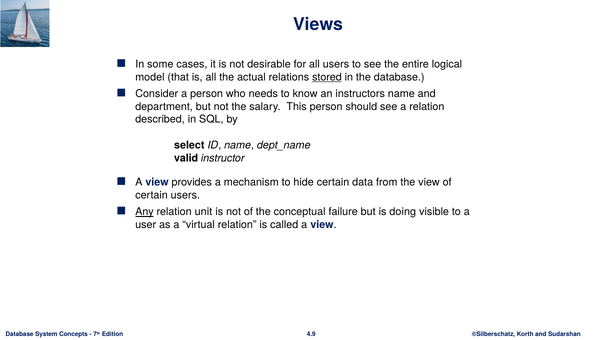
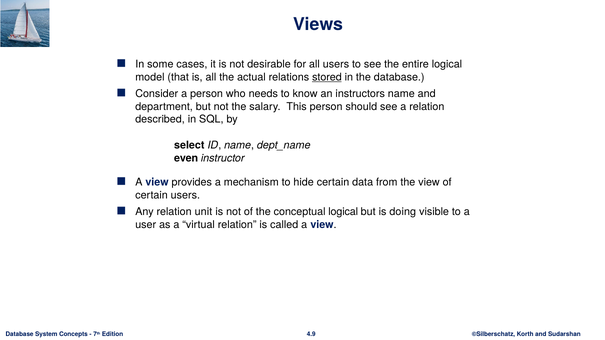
valid: valid -> even
Any underline: present -> none
conceptual failure: failure -> logical
